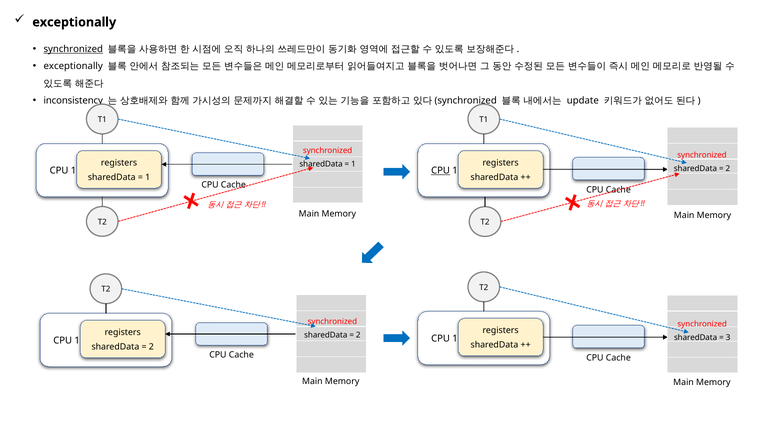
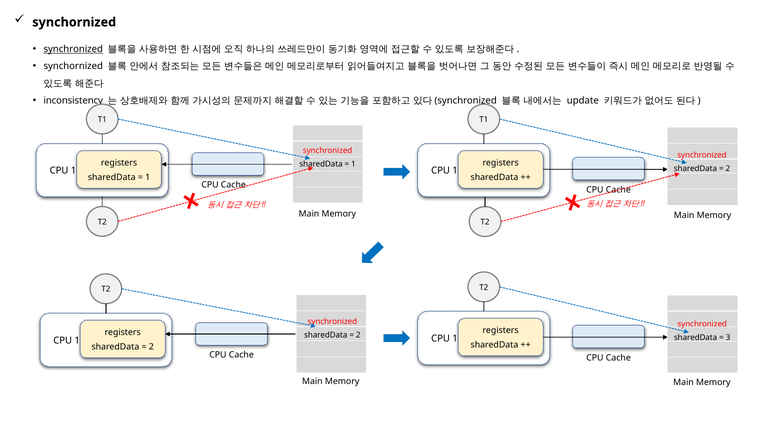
exceptionally at (74, 22): exceptionally -> synchornized
exceptionally at (73, 66): exceptionally -> synchornized
CPU at (441, 171) underline: present -> none
